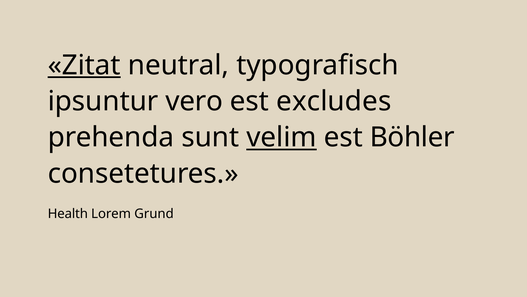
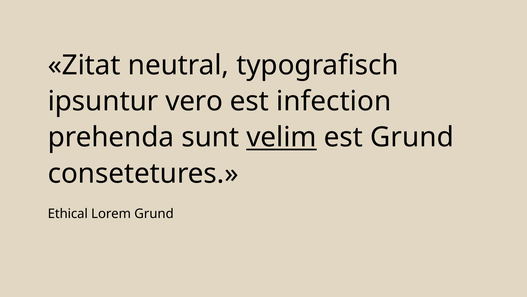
Zitat underline: present -> none
excludes: excludes -> infection
est Böhler: Böhler -> Grund
Health: Health -> Ethical
